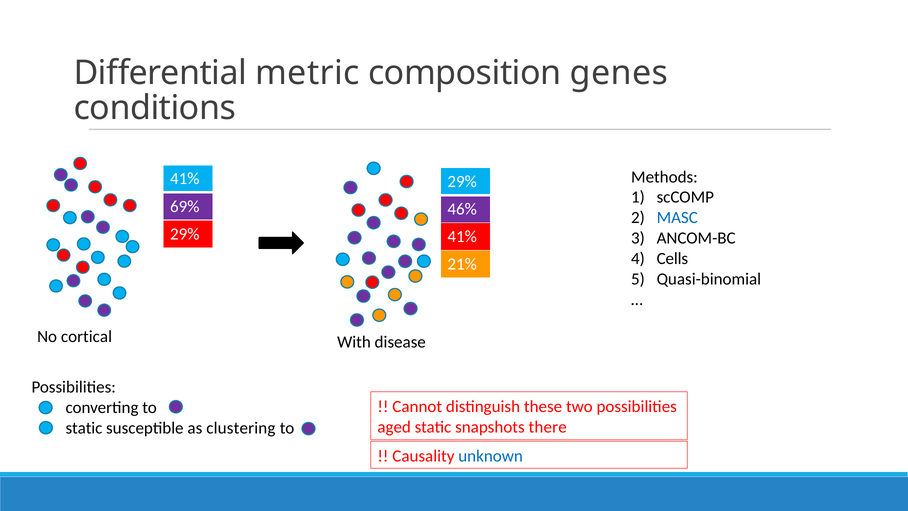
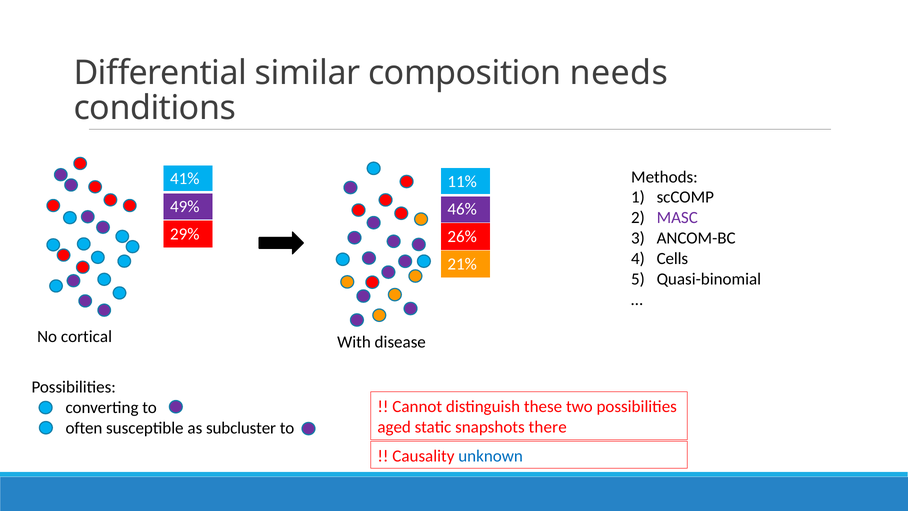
metric: metric -> similar
genes: genes -> needs
29% at (462, 181): 29% -> 11%
69%: 69% -> 49%
MASC colour: blue -> purple
41% at (462, 237): 41% -> 26%
static at (84, 428): static -> often
clustering: clustering -> subcluster
